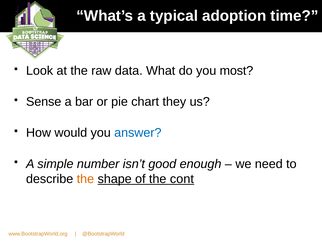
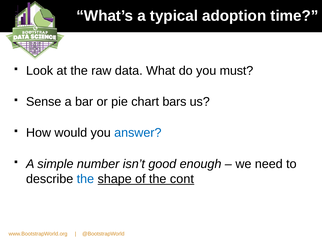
most: most -> must
they: they -> bars
the at (85, 179) colour: orange -> blue
